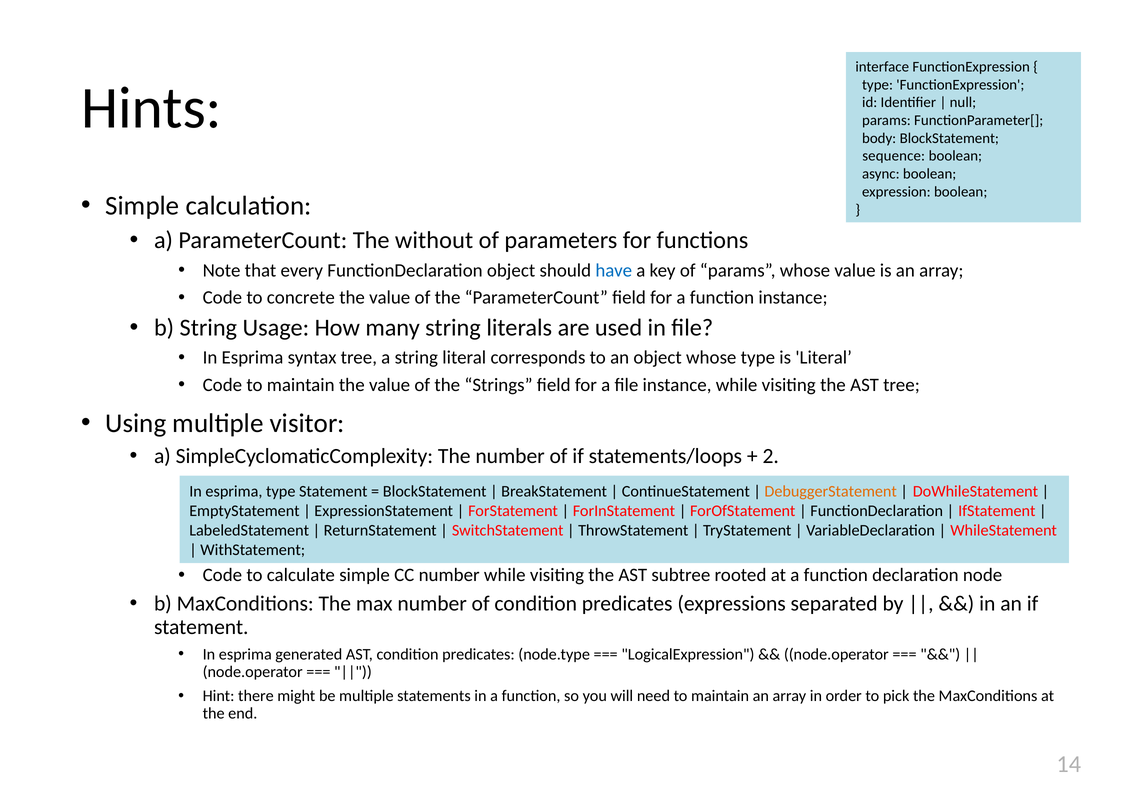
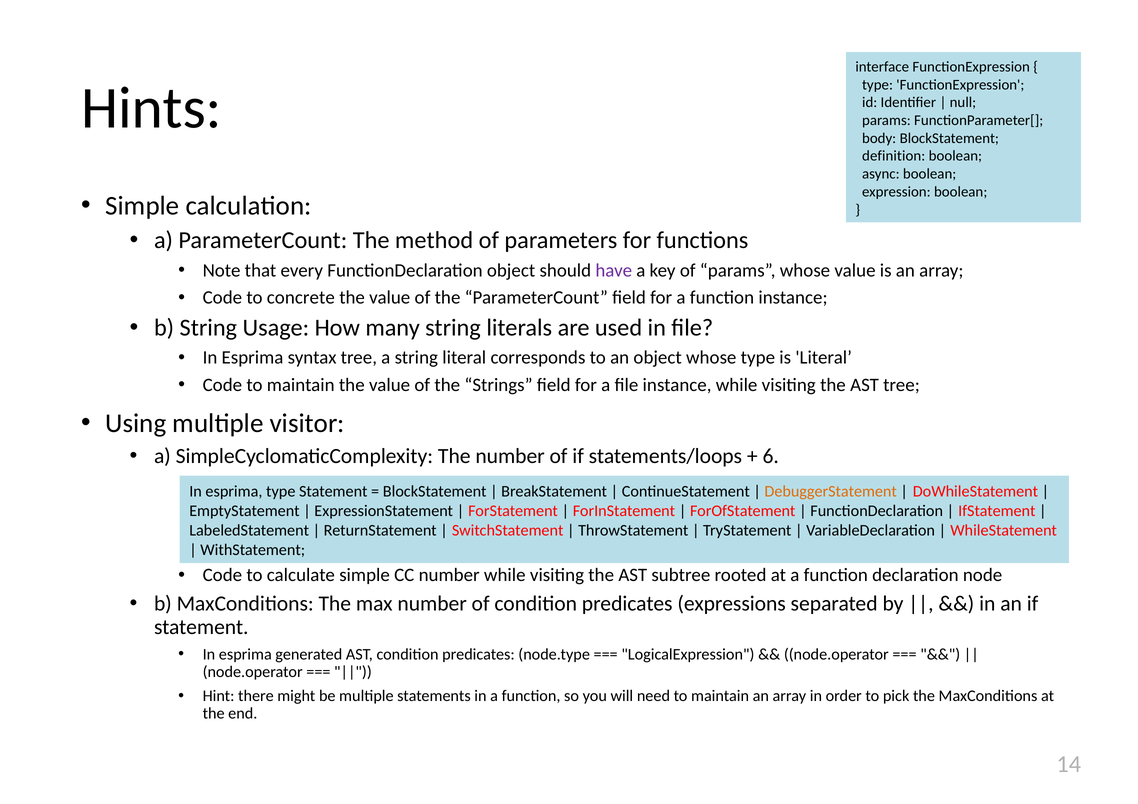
sequence: sequence -> definition
without: without -> method
have colour: blue -> purple
2: 2 -> 6
